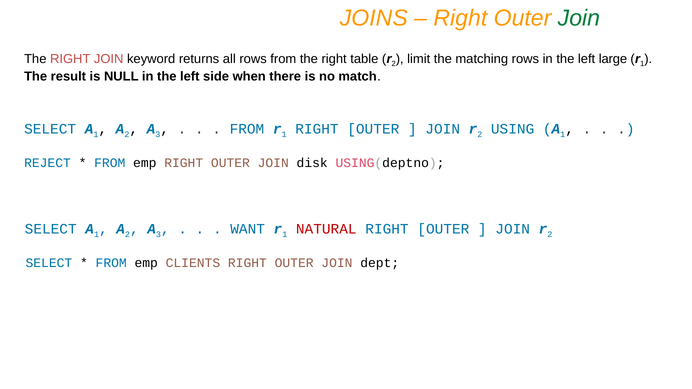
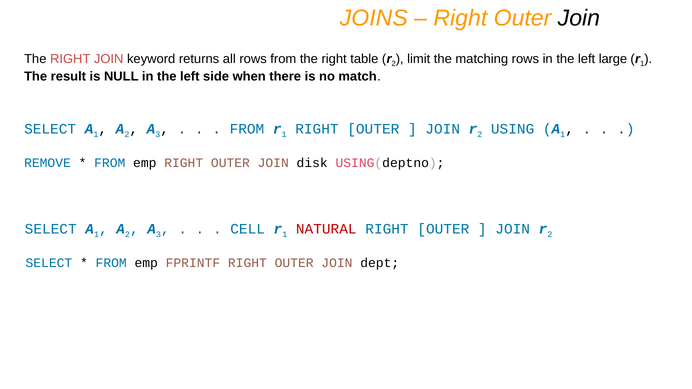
Join at (579, 18) colour: green -> black
REJECT: REJECT -> REMOVE
WANT: WANT -> CELL
CLIENTS: CLIENTS -> FPRINTF
